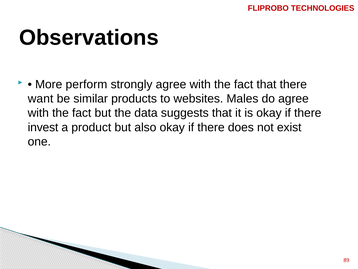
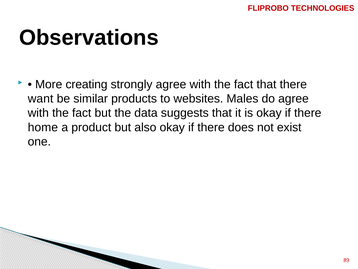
perform: perform -> creating
invest: invest -> home
